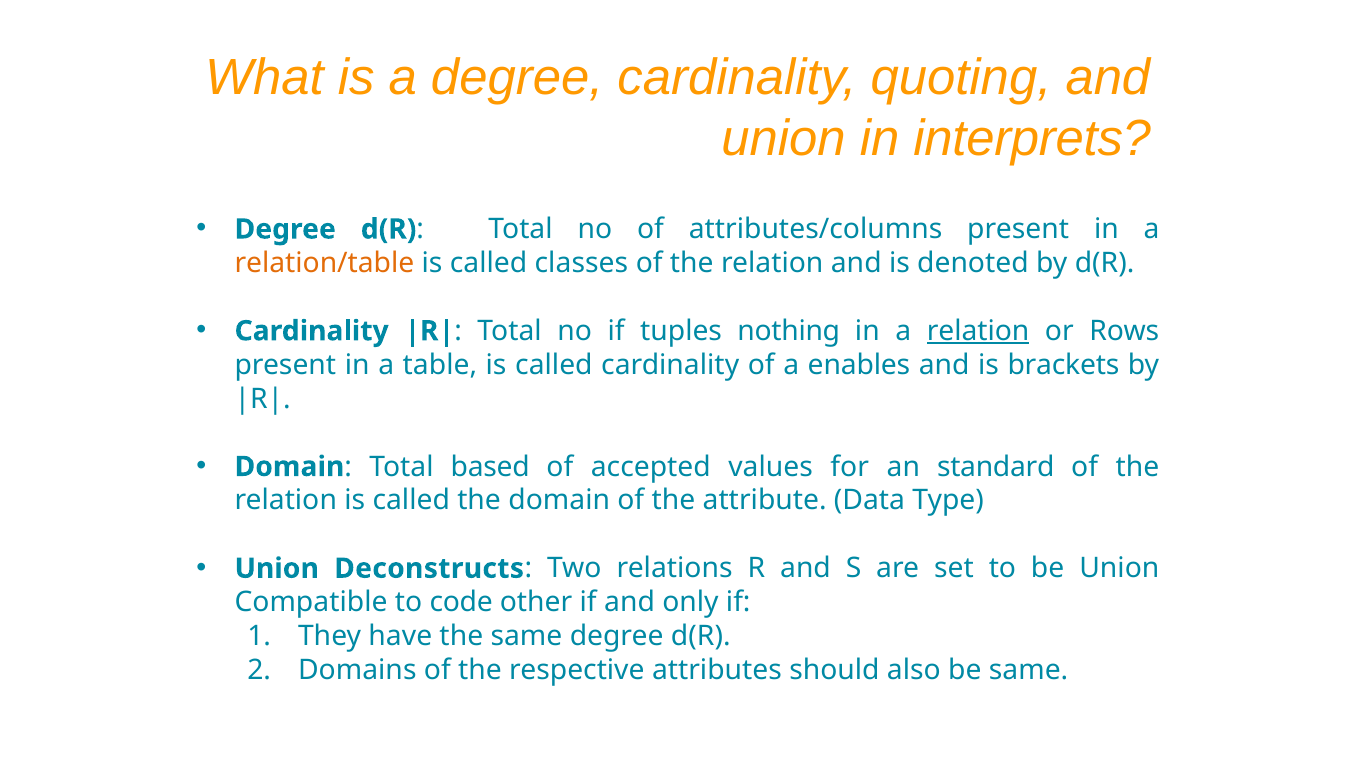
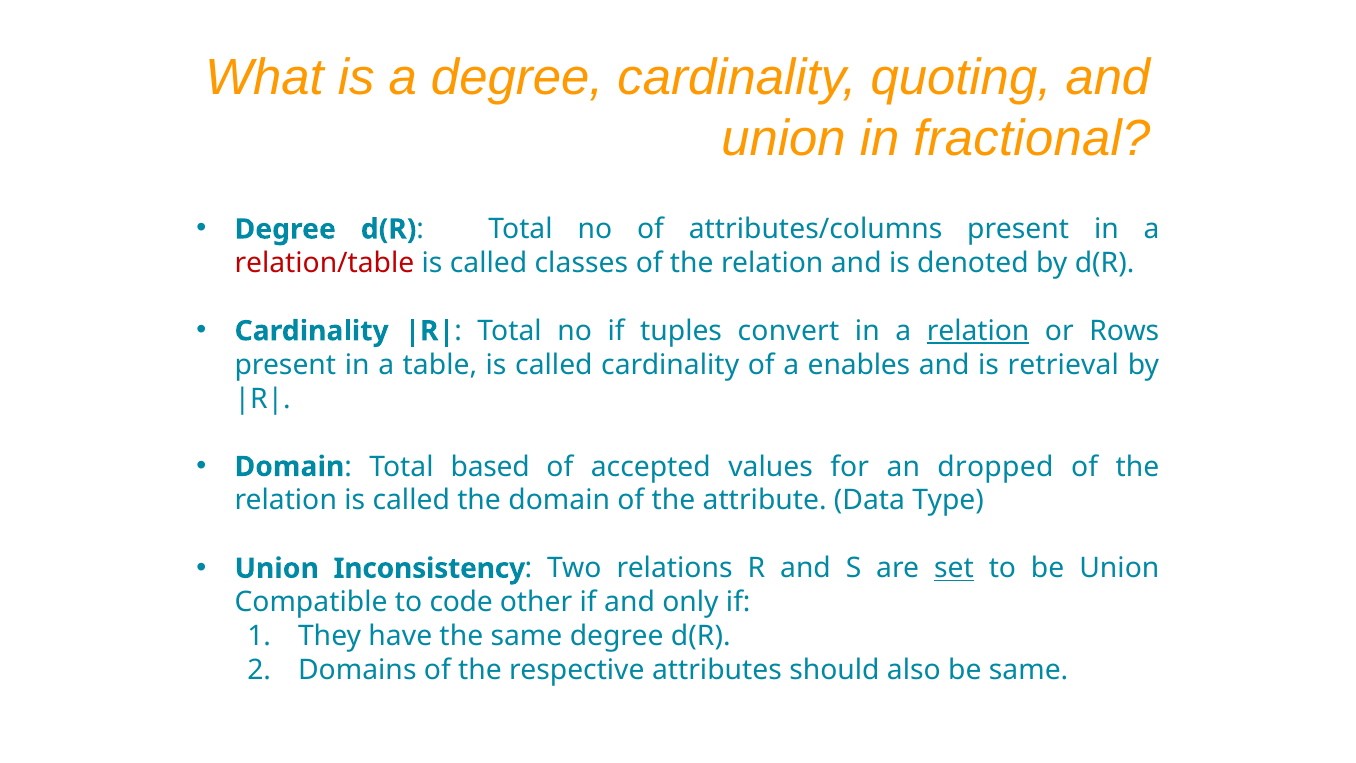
interprets: interprets -> fractional
relation/table colour: orange -> red
nothing: nothing -> convert
brackets: brackets -> retrieval
standard: standard -> dropped
Deconstructs: Deconstructs -> Inconsistency
set underline: none -> present
